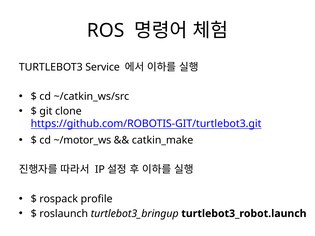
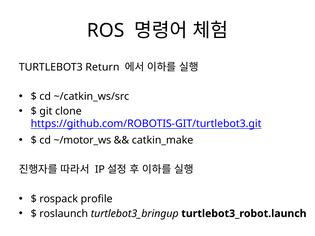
Service: Service -> Return
